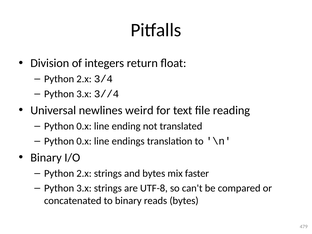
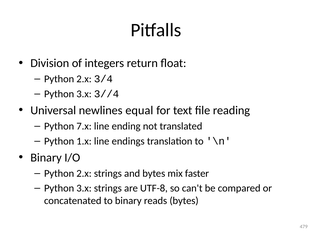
weird: weird -> equal
0.x at (84, 126): 0.x -> 7.x
0.x at (84, 141): 0.x -> 1.x
